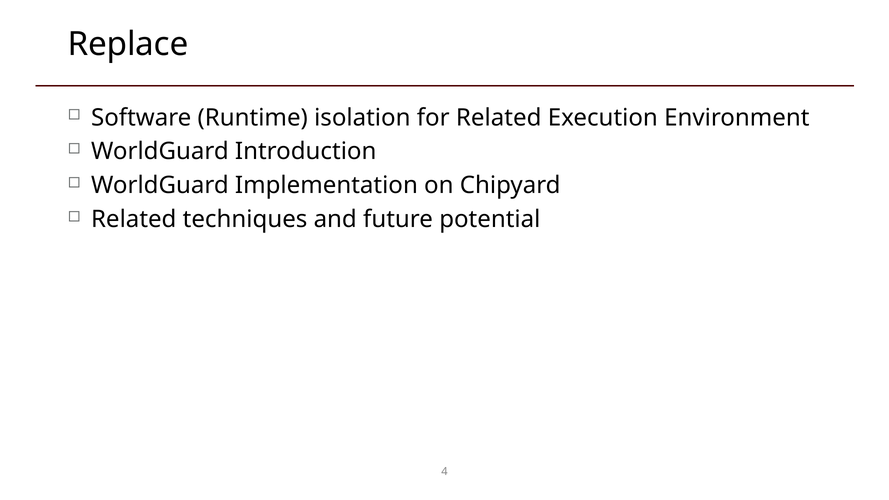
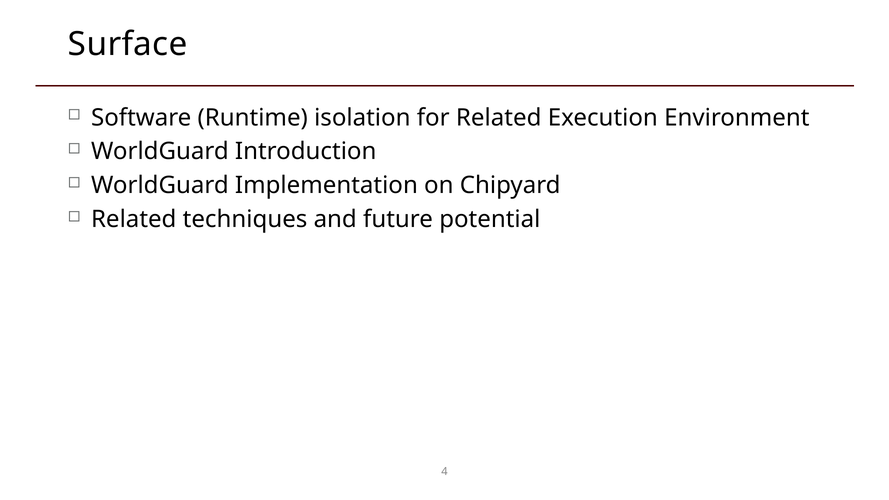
Replace: Replace -> Surface
